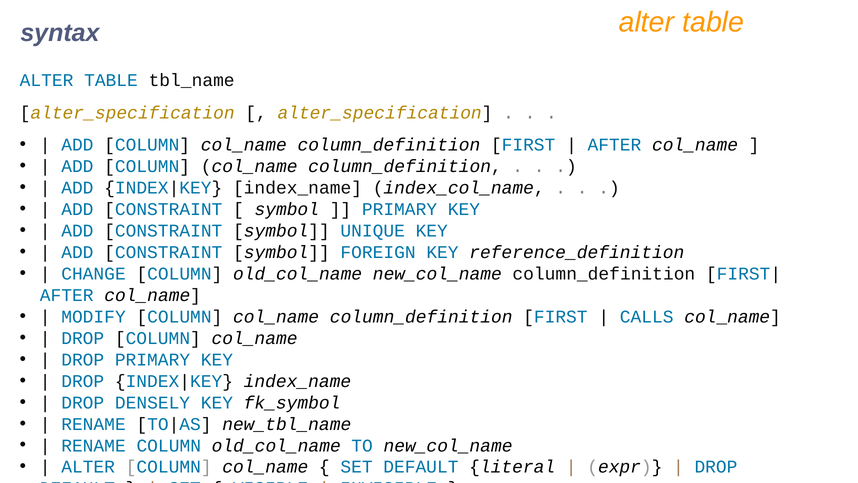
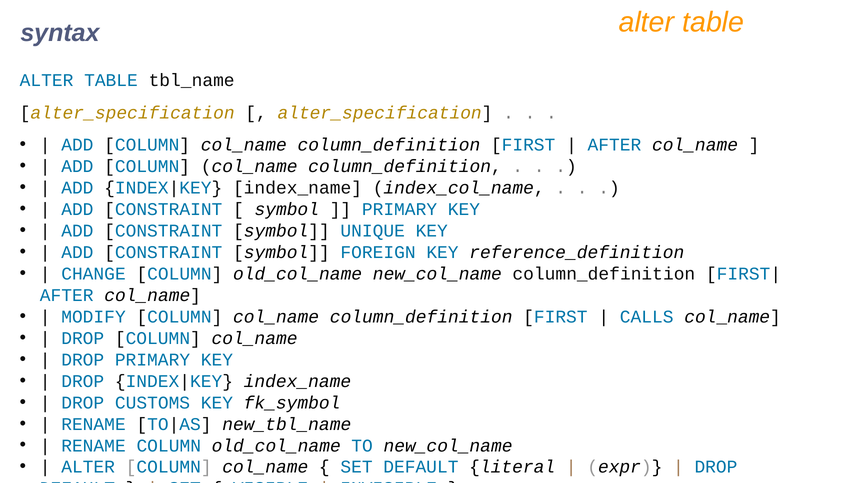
DENSELY: DENSELY -> CUSTOMS
